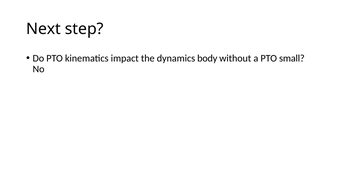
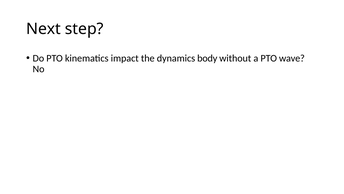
small: small -> wave
